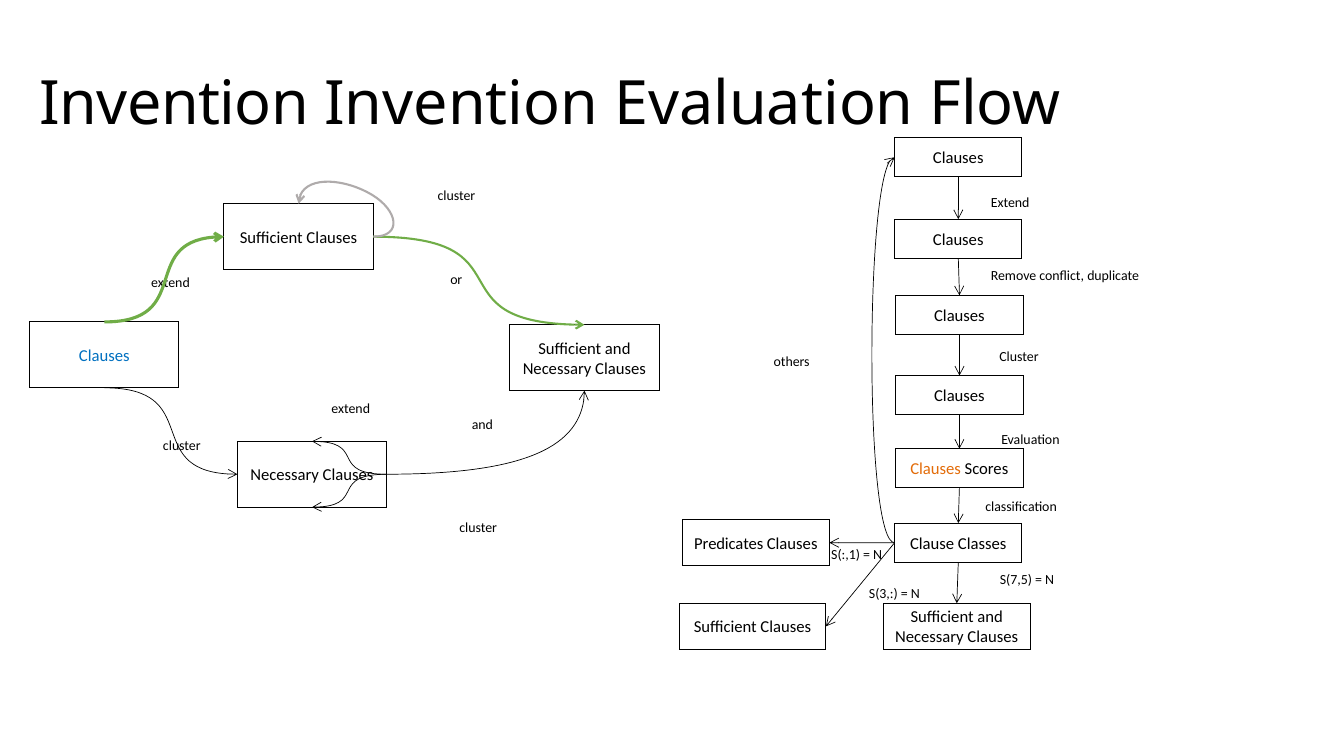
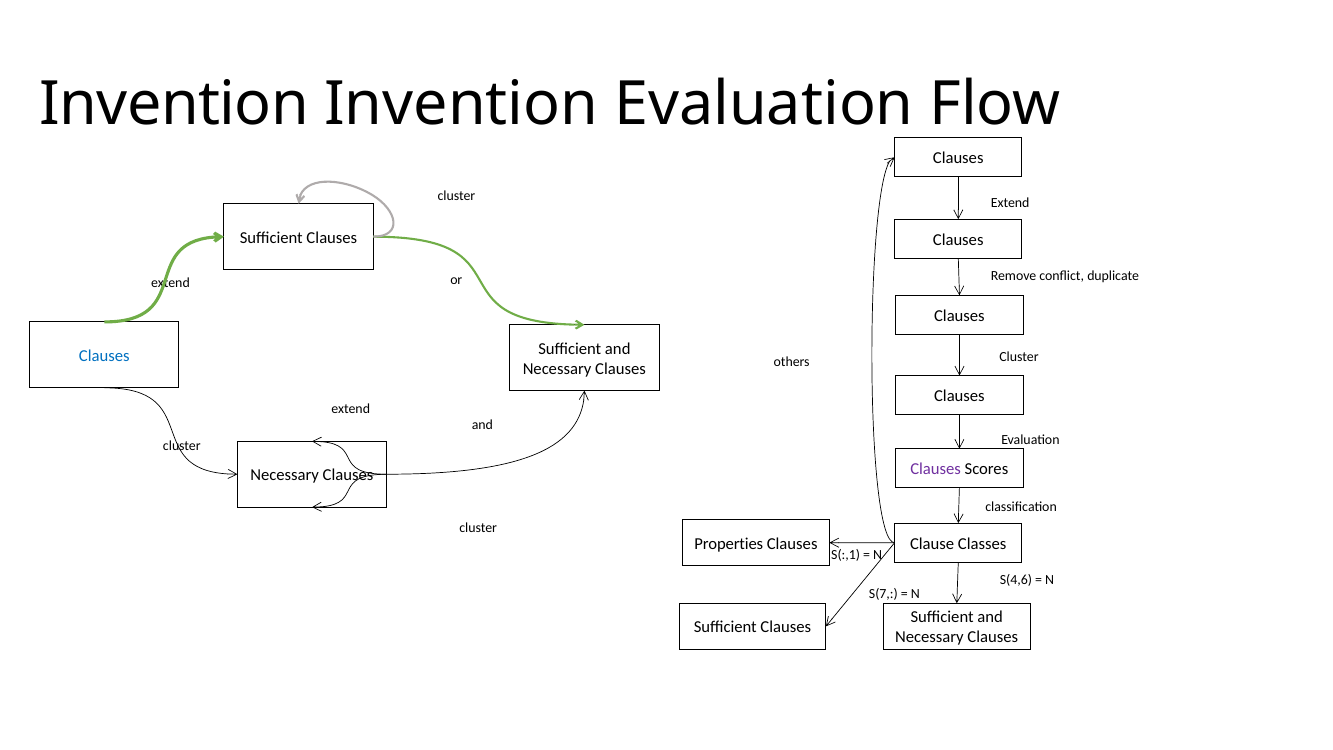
Clauses at (936, 469) colour: orange -> purple
Predicates: Predicates -> Properties
S(7,5: S(7,5 -> S(4,6
S(3: S(3 -> S(7
